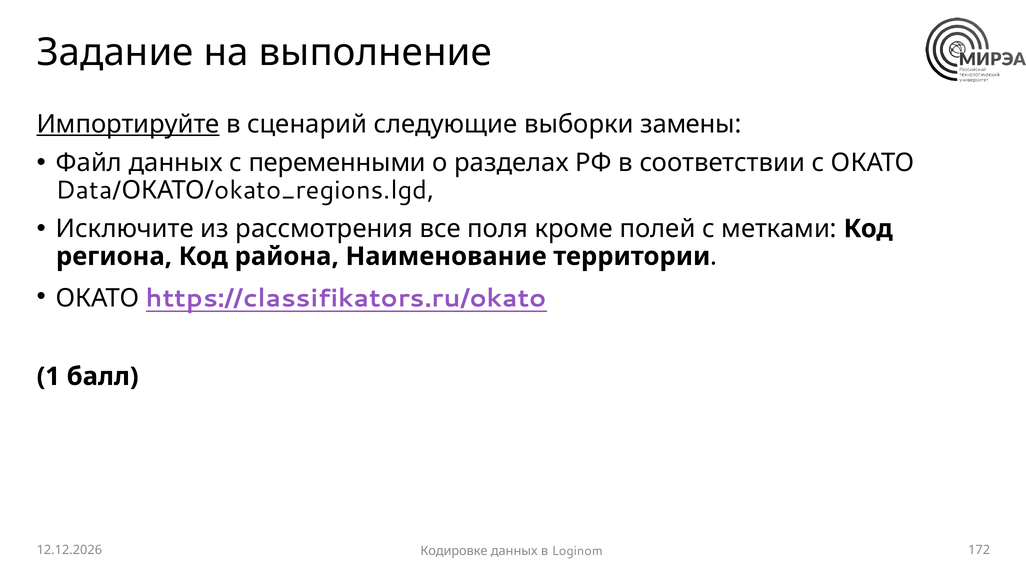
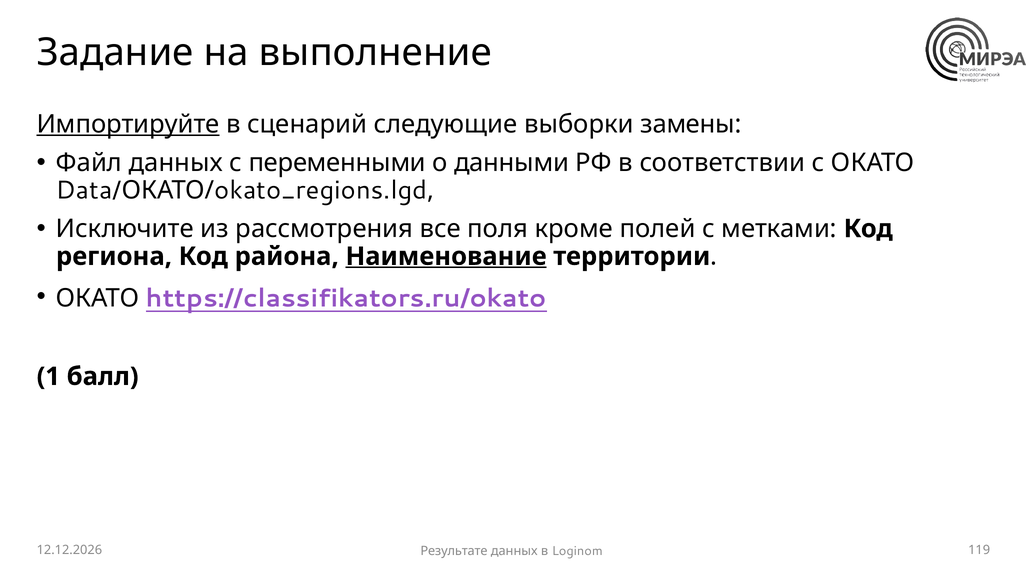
разделах: разделах -> данными
Наименование underline: none -> present
172: 172 -> 119
Кодировке: Кодировке -> Результате
